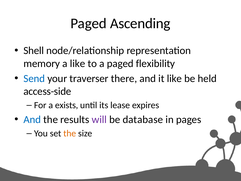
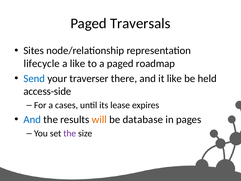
Ascending: Ascending -> Traversals
Shell: Shell -> Sites
memory: memory -> lifecycle
flexibility: flexibility -> roadmap
exists: exists -> cases
will colour: purple -> orange
the at (70, 133) colour: orange -> purple
